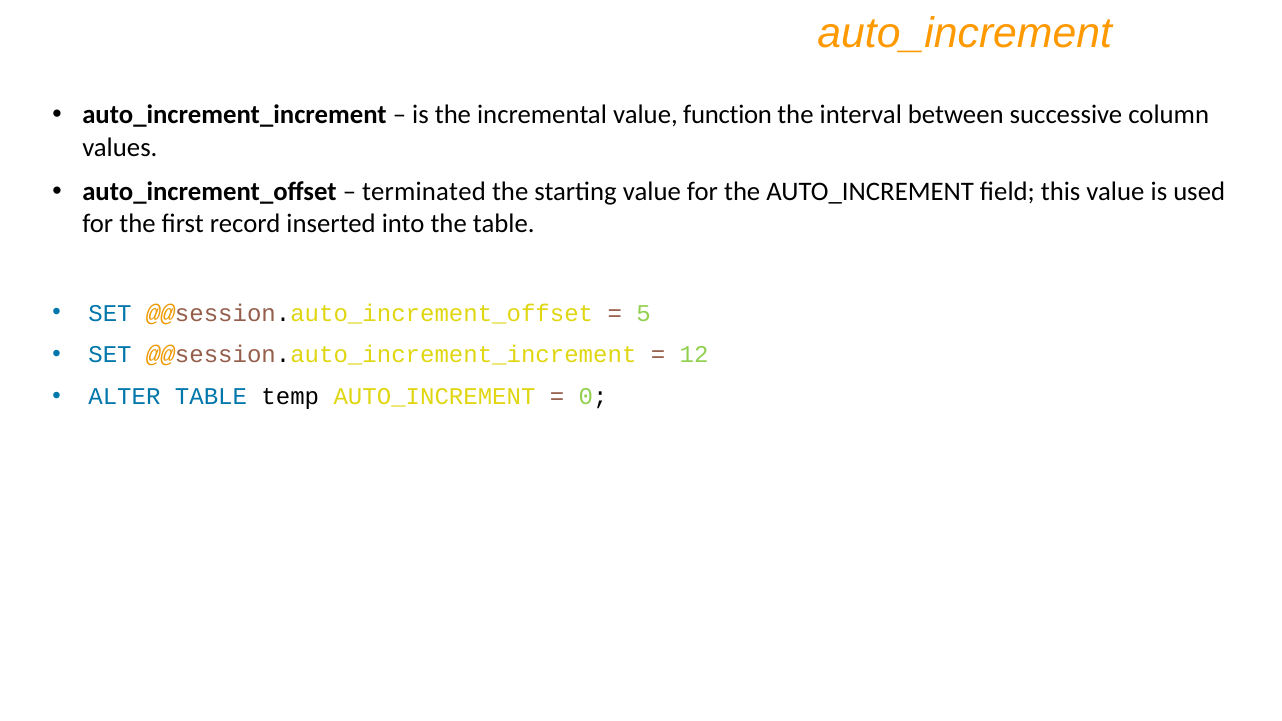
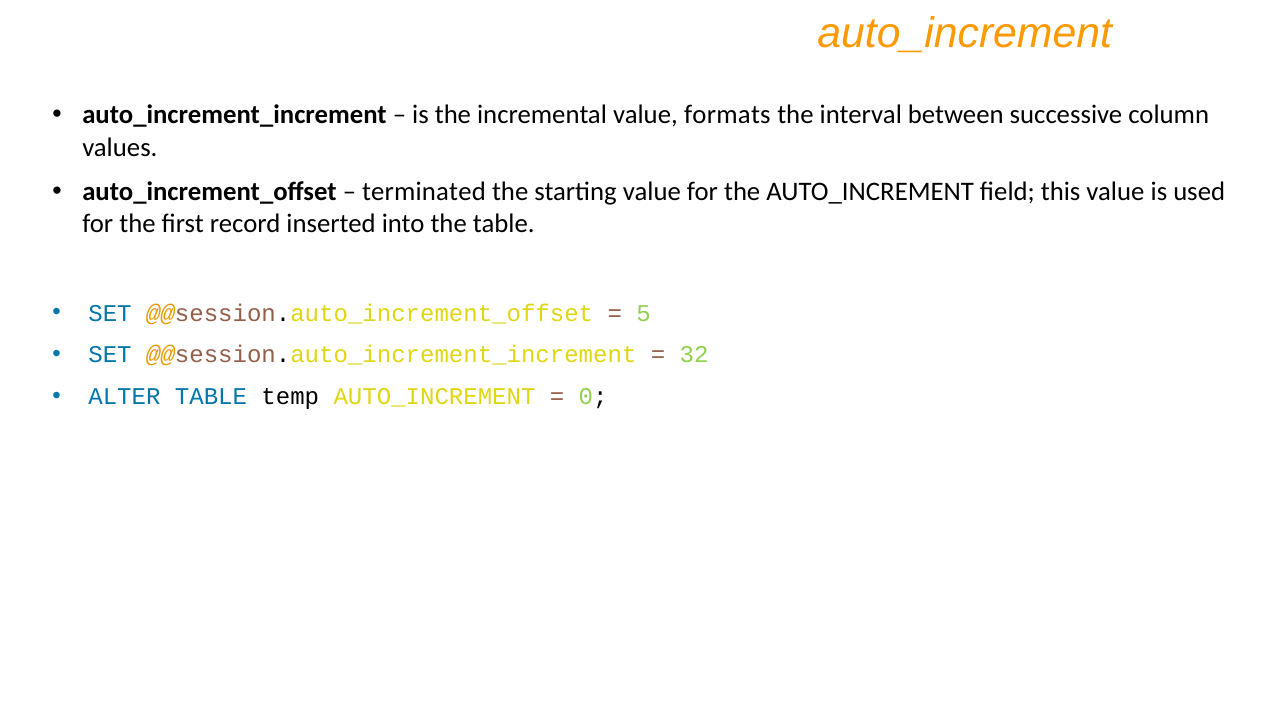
function: function -> formats
12: 12 -> 32
